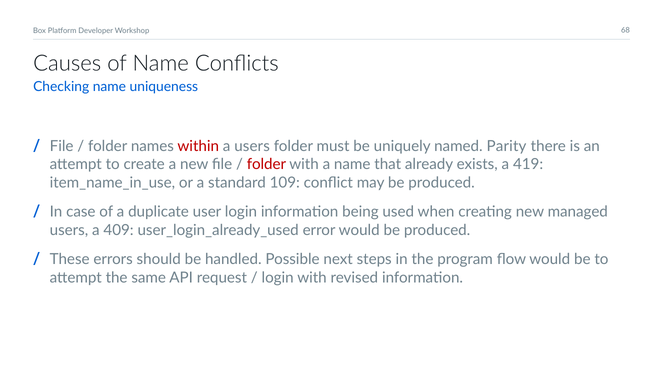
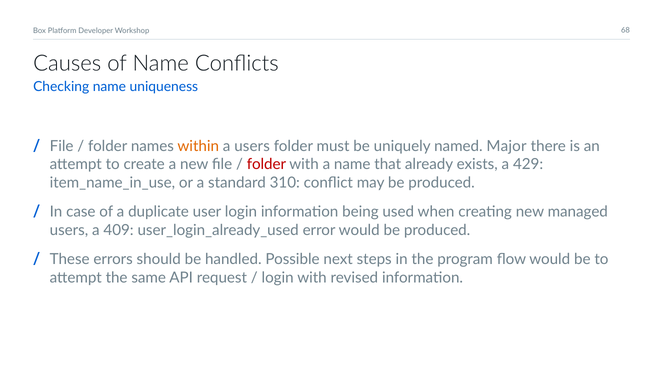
within colour: red -> orange
Parity: Parity -> Major
419: 419 -> 429
109: 109 -> 310
